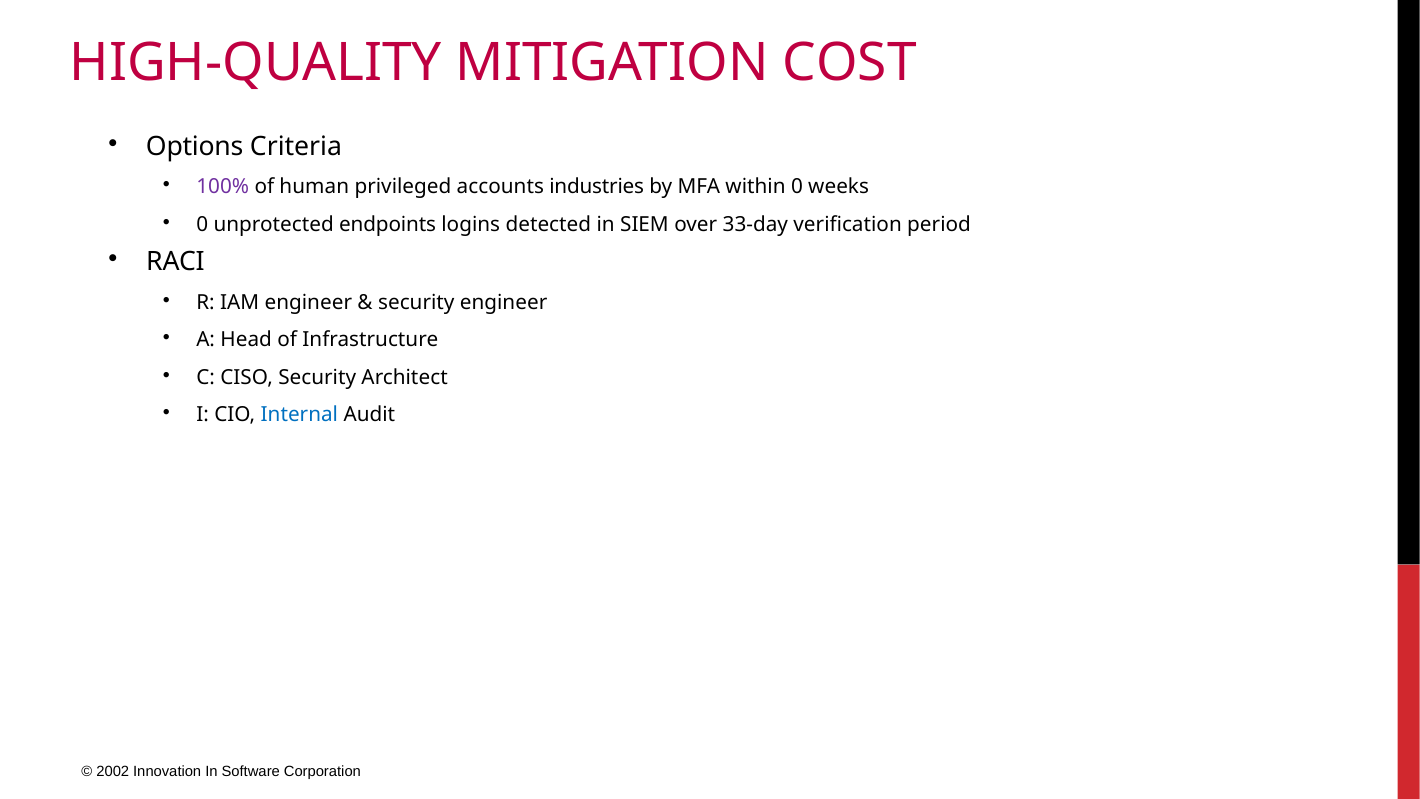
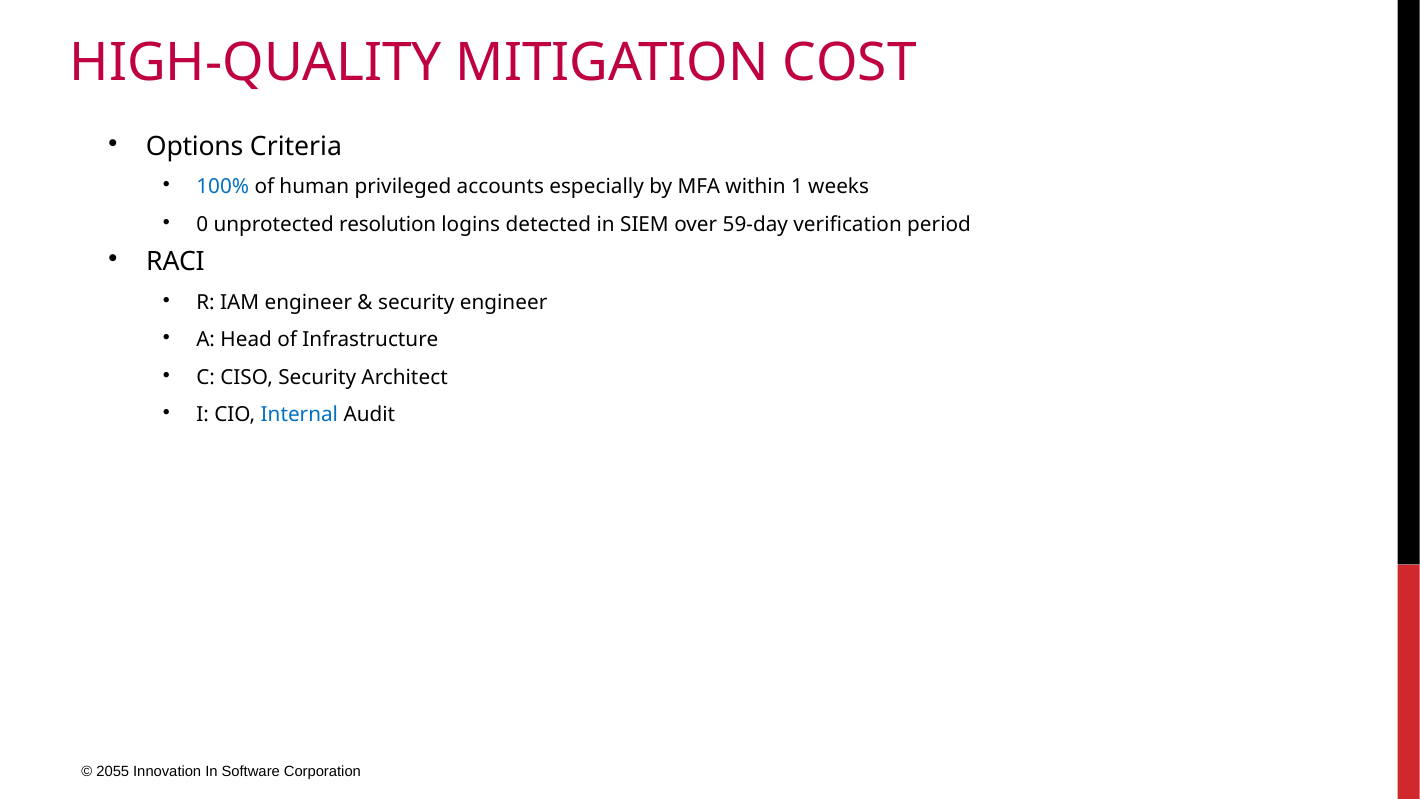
100% colour: purple -> blue
industries: industries -> especially
within 0: 0 -> 1
endpoints: endpoints -> resolution
33-day: 33-day -> 59-day
2002: 2002 -> 2055
